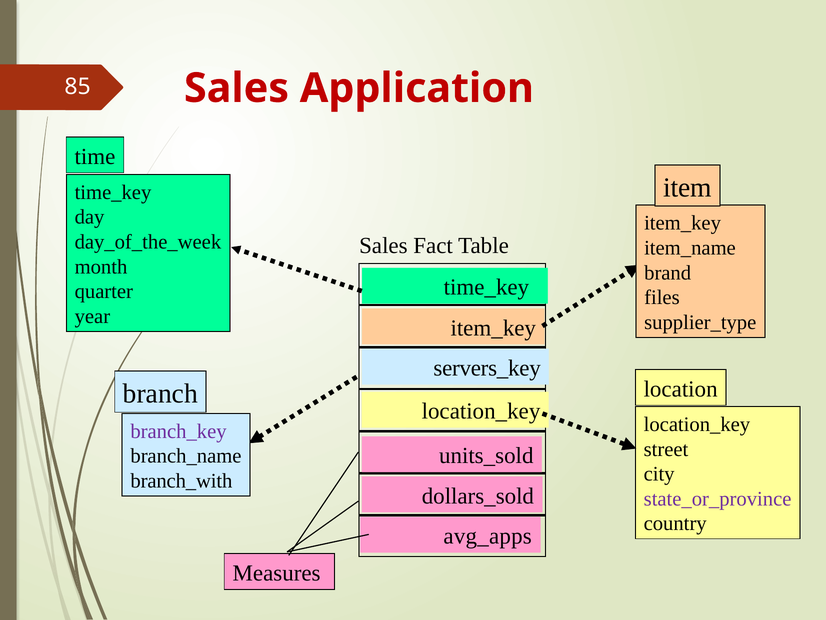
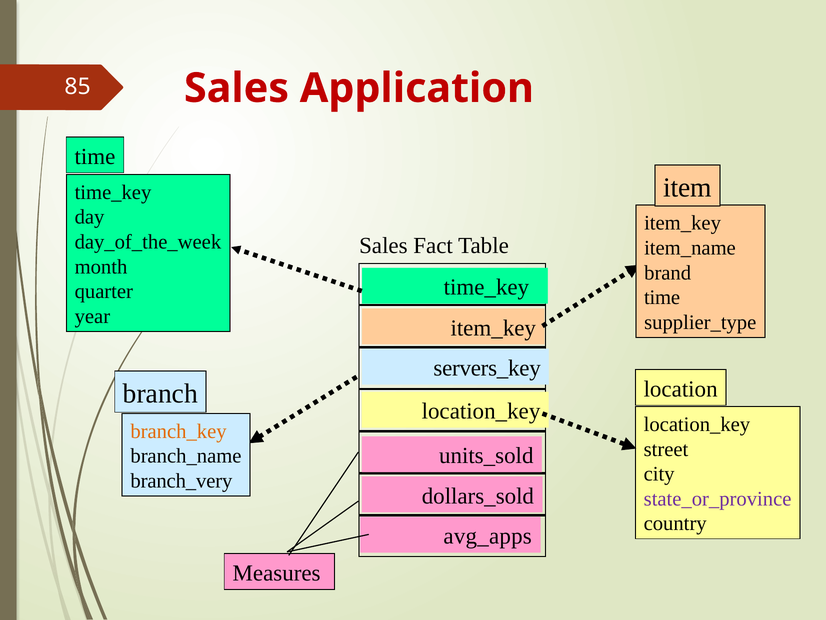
files at (662, 297): files -> time
branch_key colour: purple -> orange
branch_with: branch_with -> branch_very
